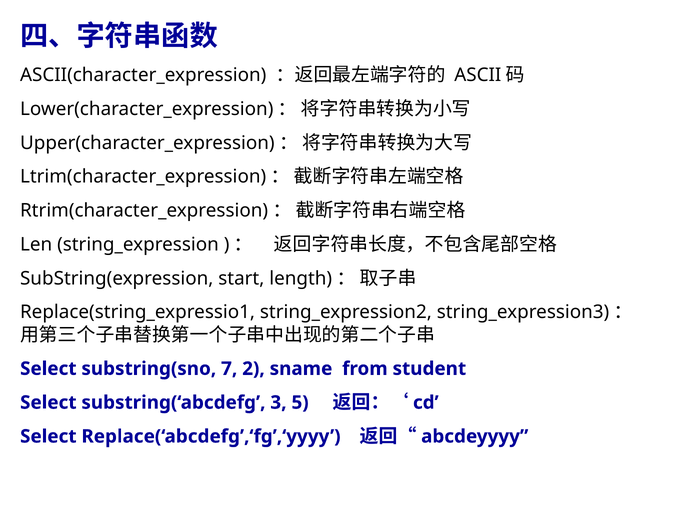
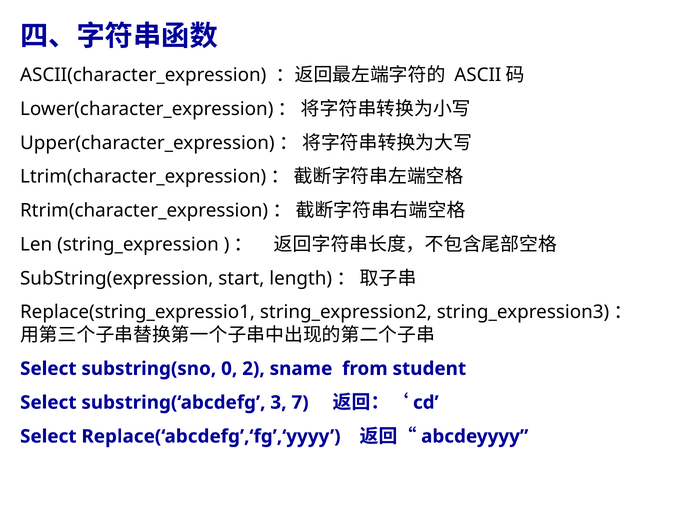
7: 7 -> 0
5: 5 -> 7
